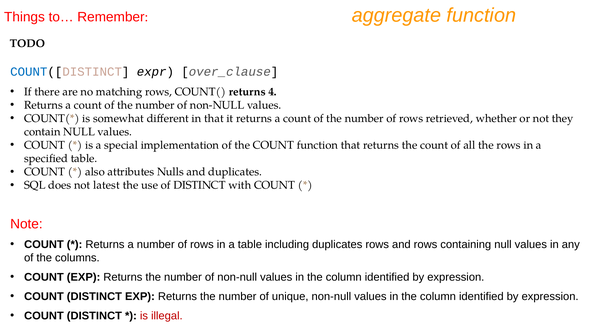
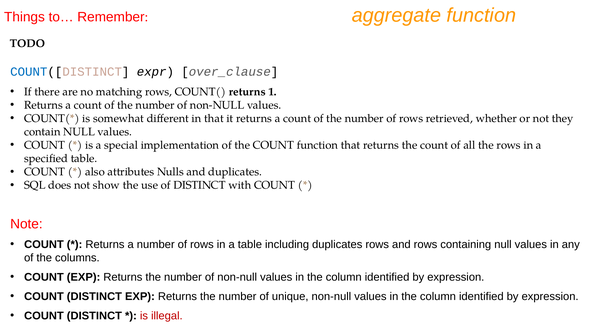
4: 4 -> 1
latest: latest -> show
